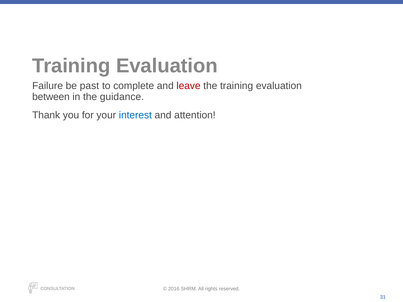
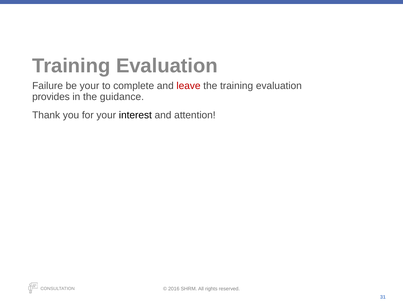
be past: past -> your
between: between -> provides
interest colour: blue -> black
